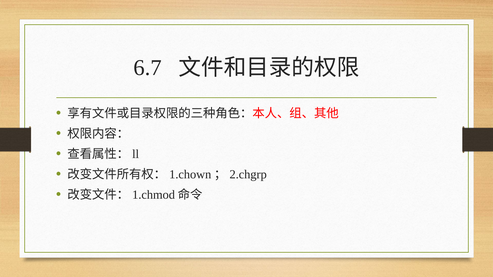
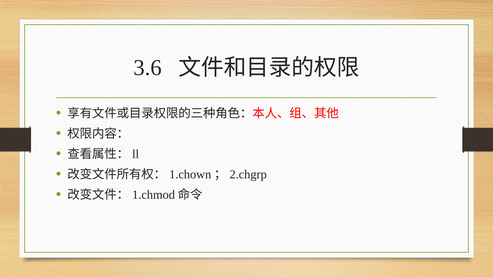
6.7: 6.7 -> 3.6
